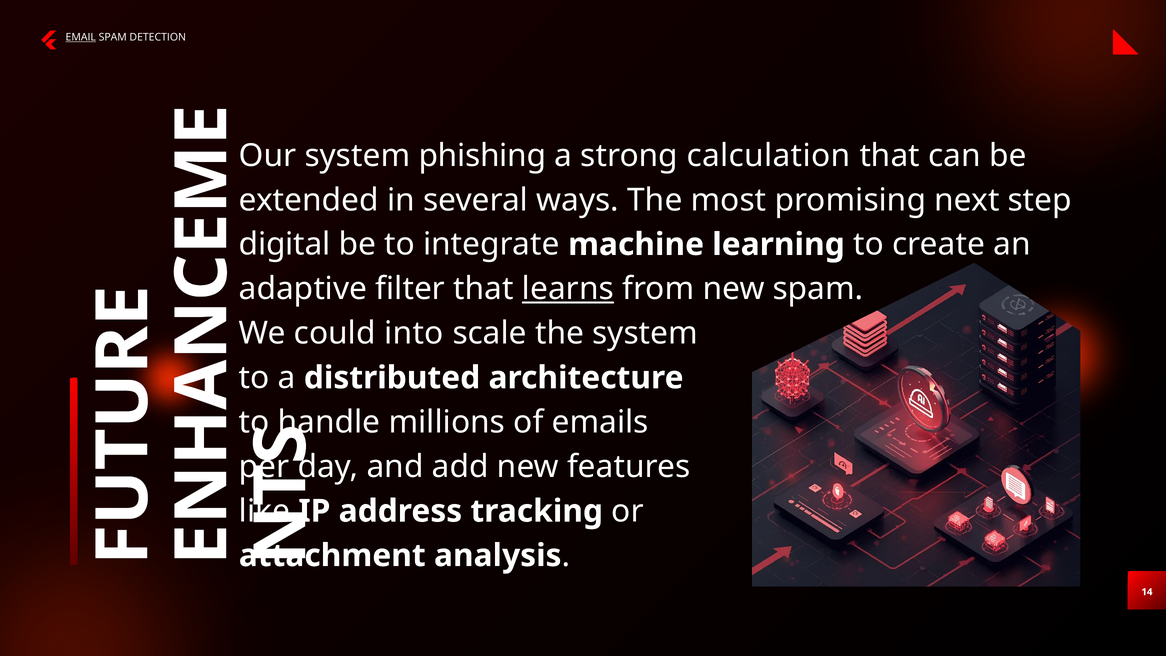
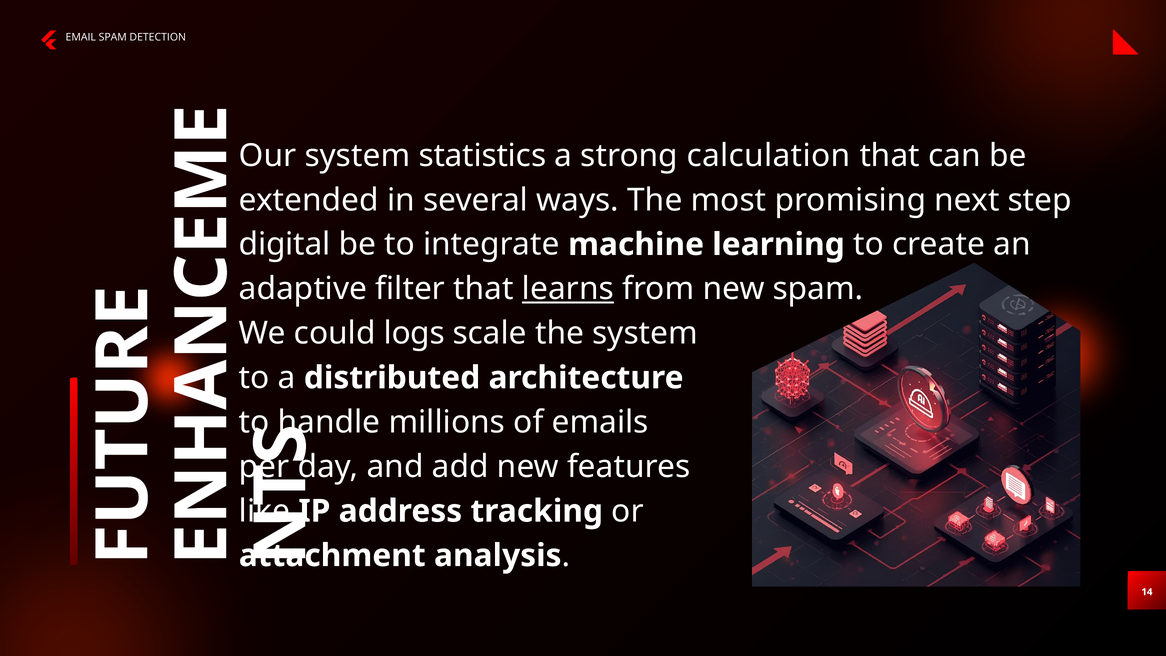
EMAIL underline: present -> none
phishing: phishing -> statistics
into: into -> logs
